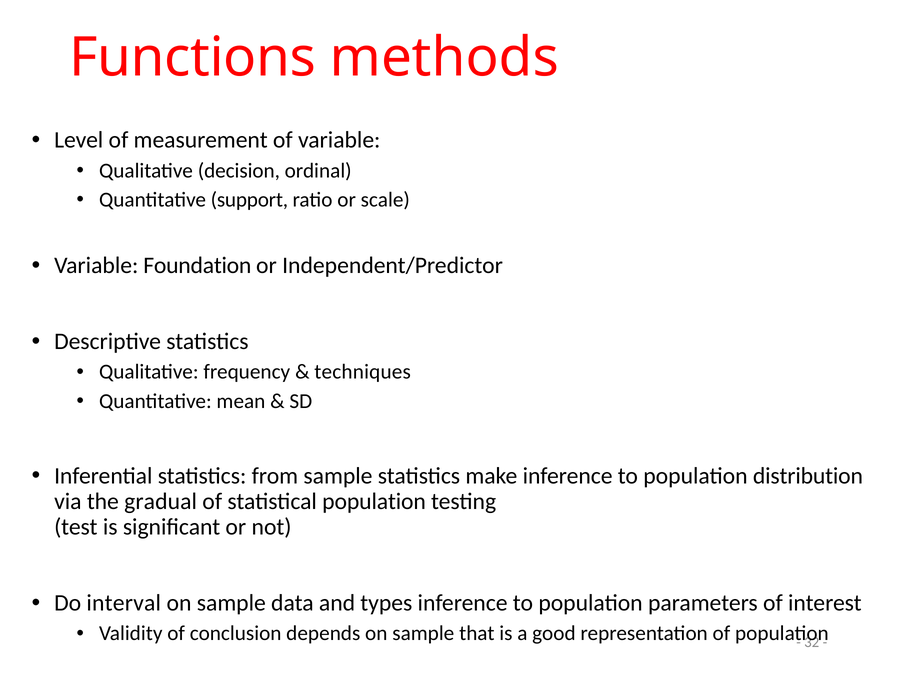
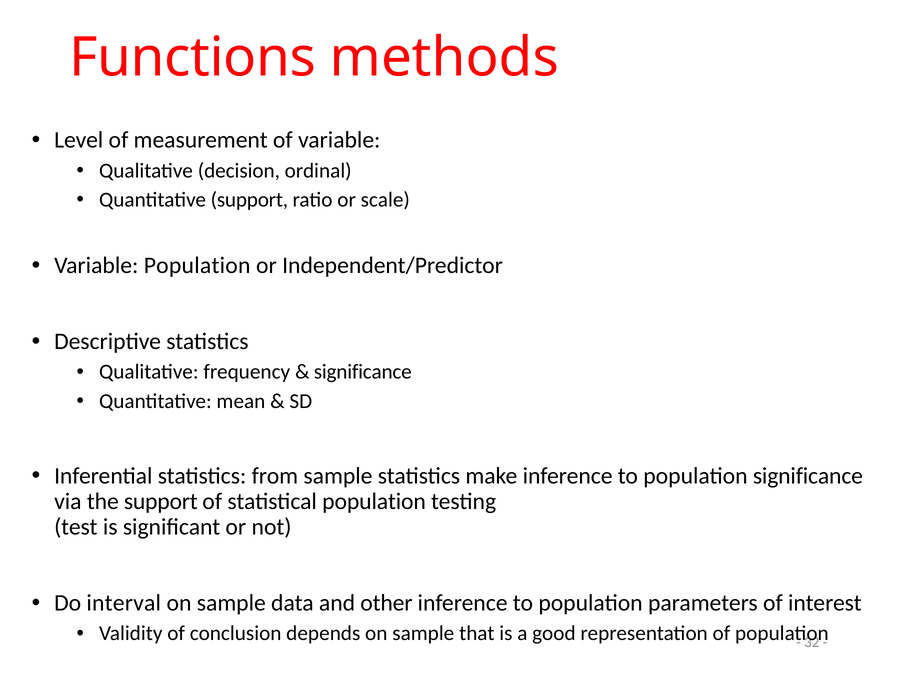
Variable Foundation: Foundation -> Population
techniques at (363, 372): techniques -> significance
population distribution: distribution -> significance
the gradual: gradual -> support
types: types -> other
